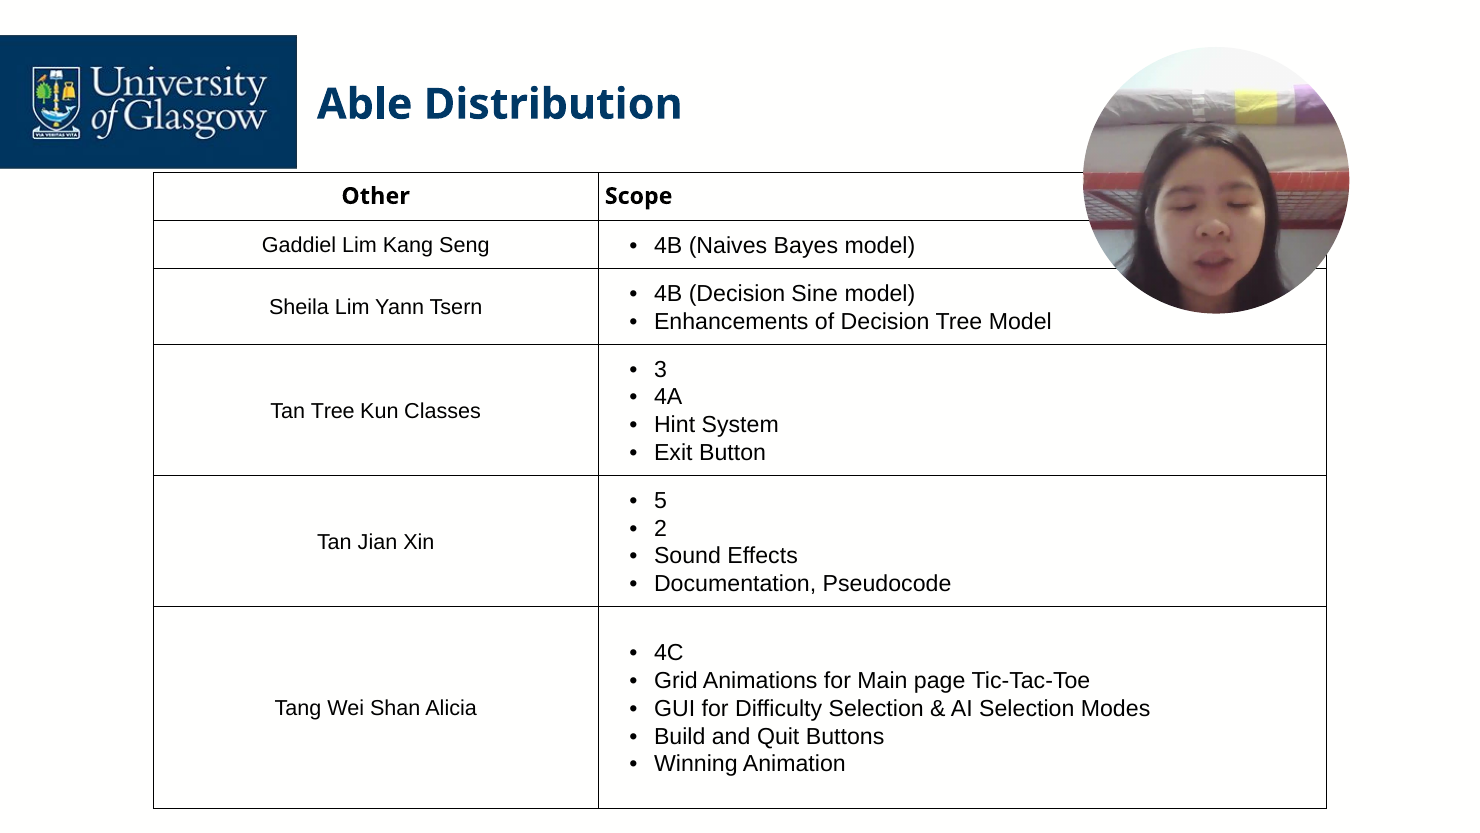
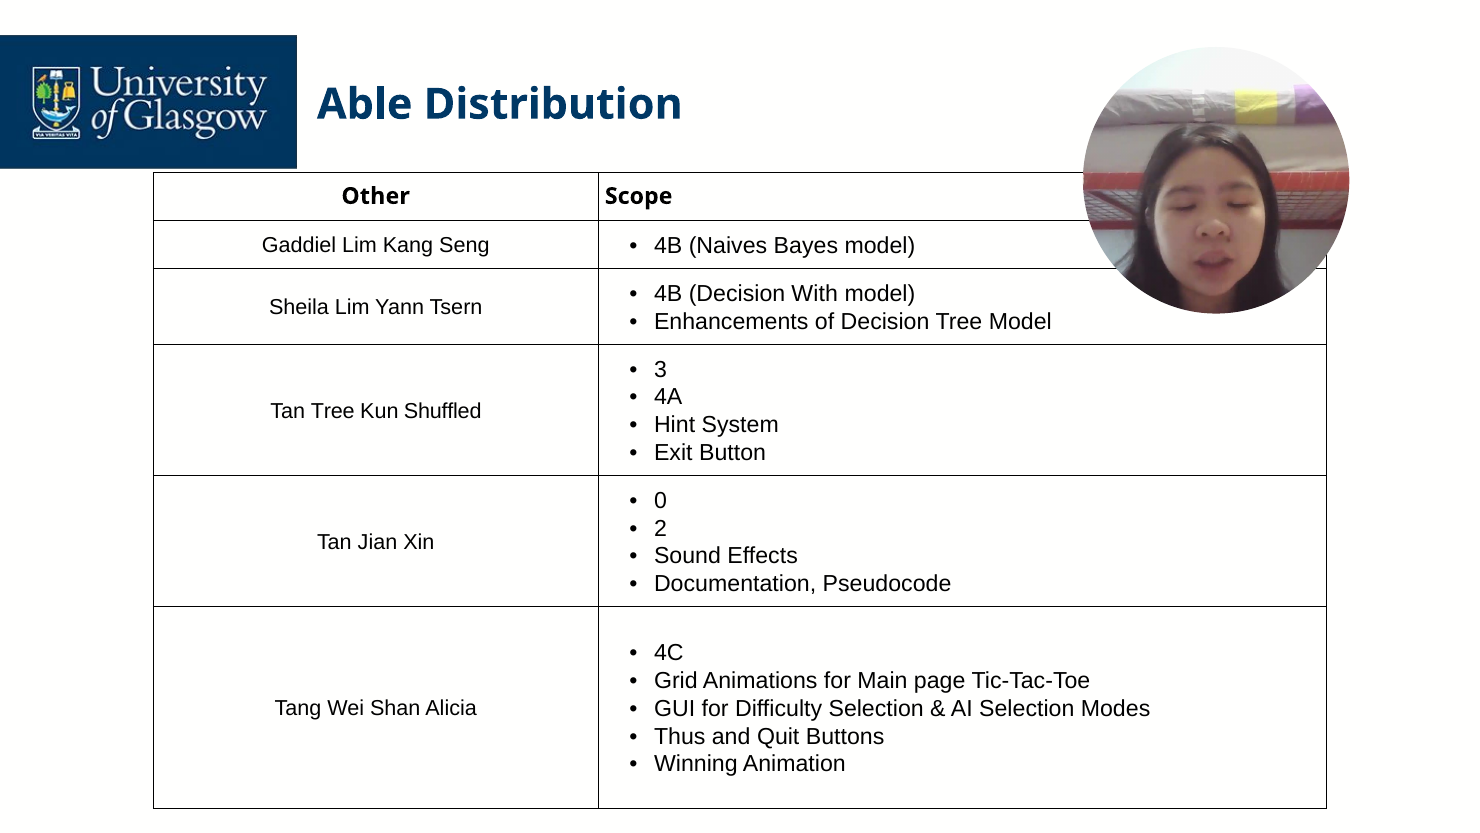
Sine: Sine -> With
Classes: Classes -> Shuffled
5: 5 -> 0
Build: Build -> Thus
